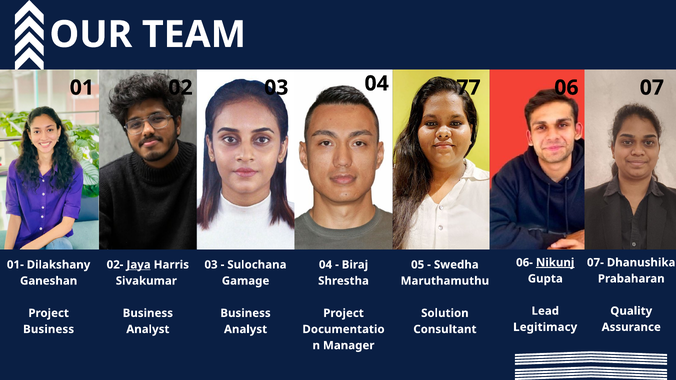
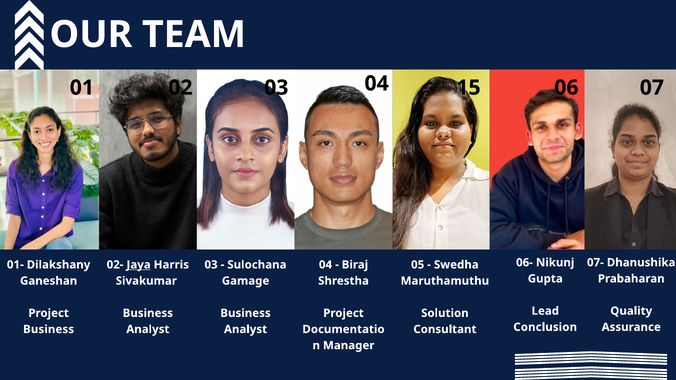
77: 77 -> 15
Nikunj underline: present -> none
Legitimacy: Legitimacy -> Conclusion
